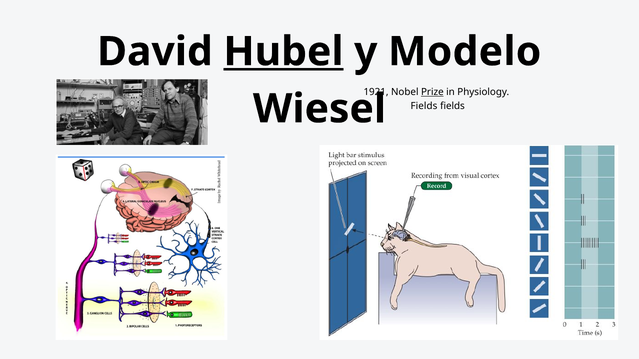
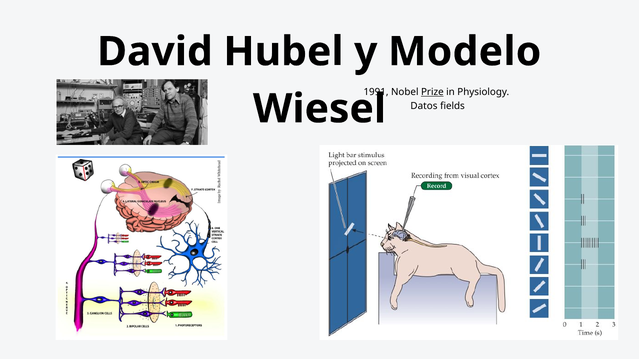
Hubel underline: present -> none
1921: 1921 -> 1991
Fields at (424, 106): Fields -> Datos
